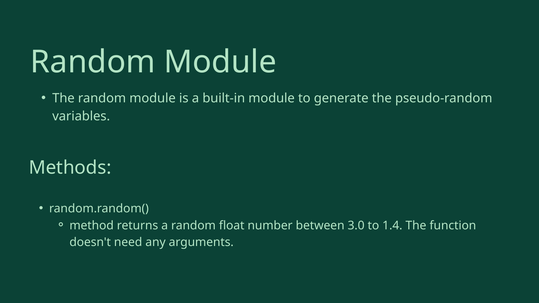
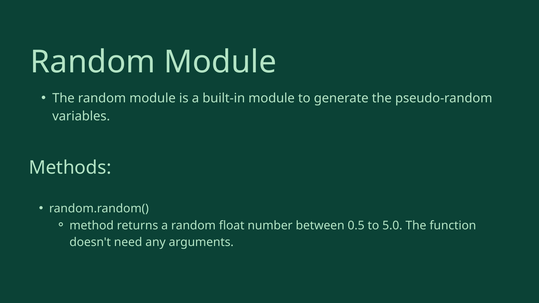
3.0: 3.0 -> 0.5
1.4: 1.4 -> 5.0
